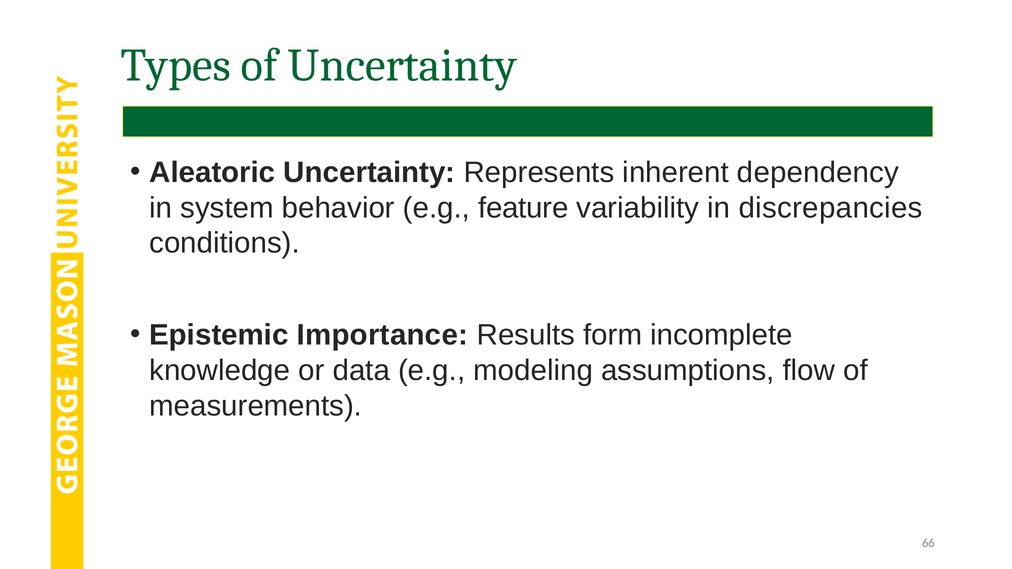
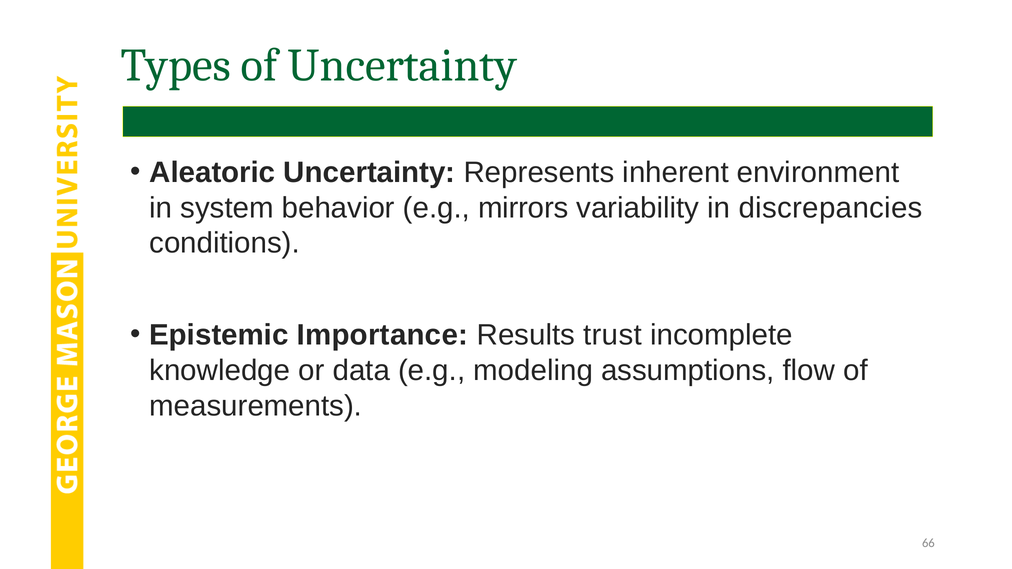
dependency: dependency -> environment
feature: feature -> mirrors
form: form -> trust
